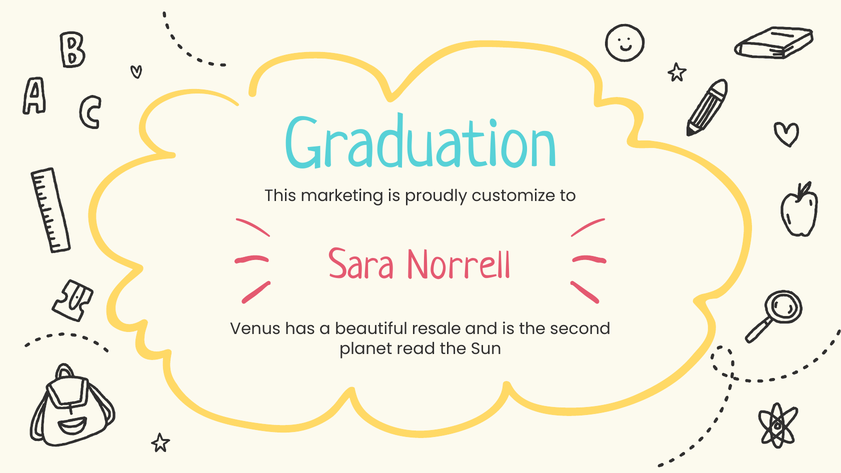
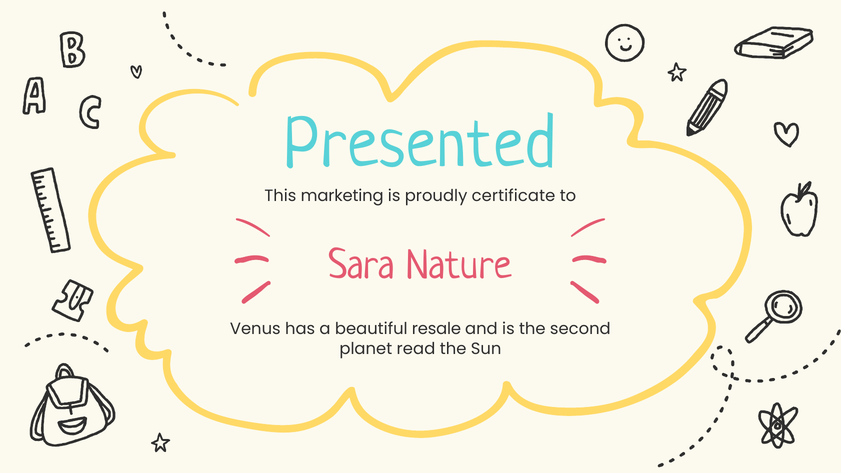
Graduation: Graduation -> Presented
customize: customize -> certificate
Norrell: Norrell -> Nature
